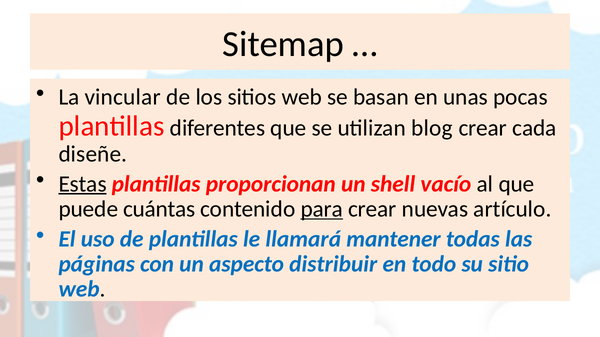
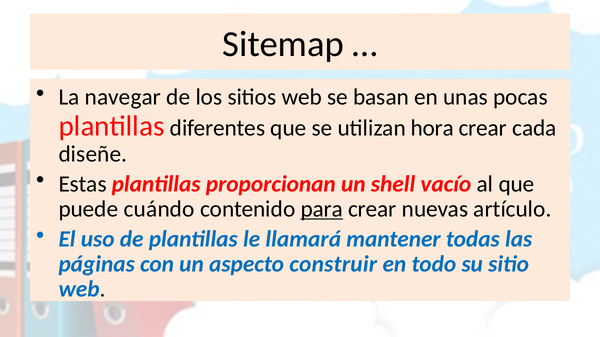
vincular: vincular -> navegar
blog: blog -> hora
Estas underline: present -> none
cuántas: cuántas -> cuándo
distribuir: distribuir -> construir
